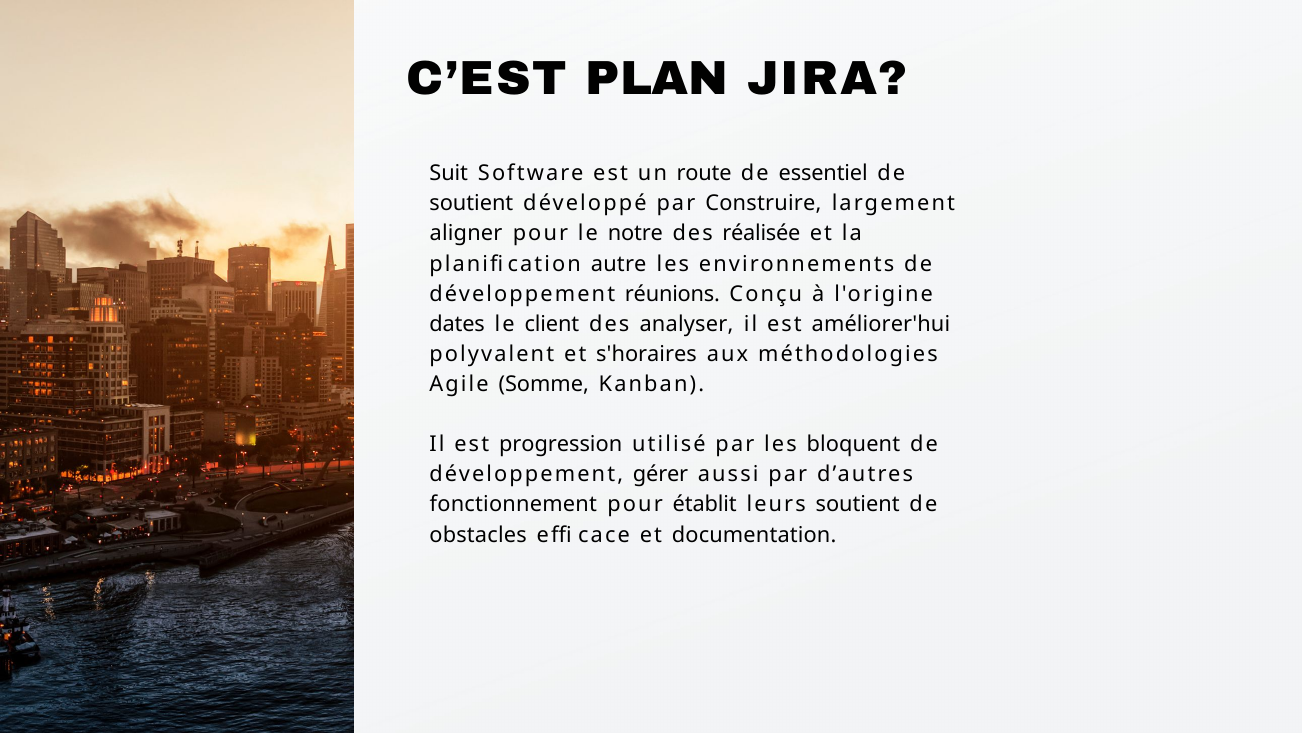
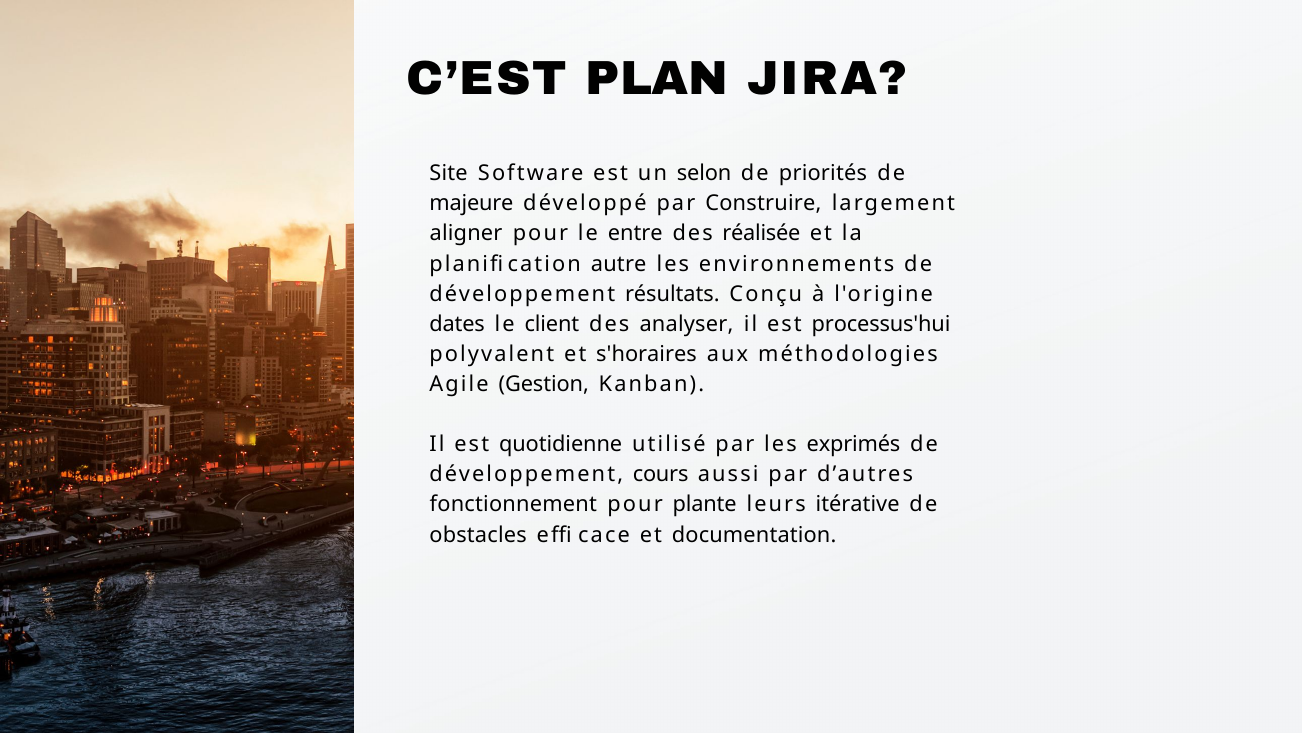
Suit: Suit -> Site
route: route -> selon
essentiel: essentiel -> priorités
soutient at (471, 203): soutient -> majeure
notre: notre -> entre
réunions: réunions -> résultats
améliorer'hui: améliorer'hui -> processus'hui
Somme: Somme -> Gestion
progression: progression -> quotidienne
bloquent: bloquent -> exprimés
gérer: gérer -> cours
établit: établit -> plante
leurs soutient: soutient -> itérative
